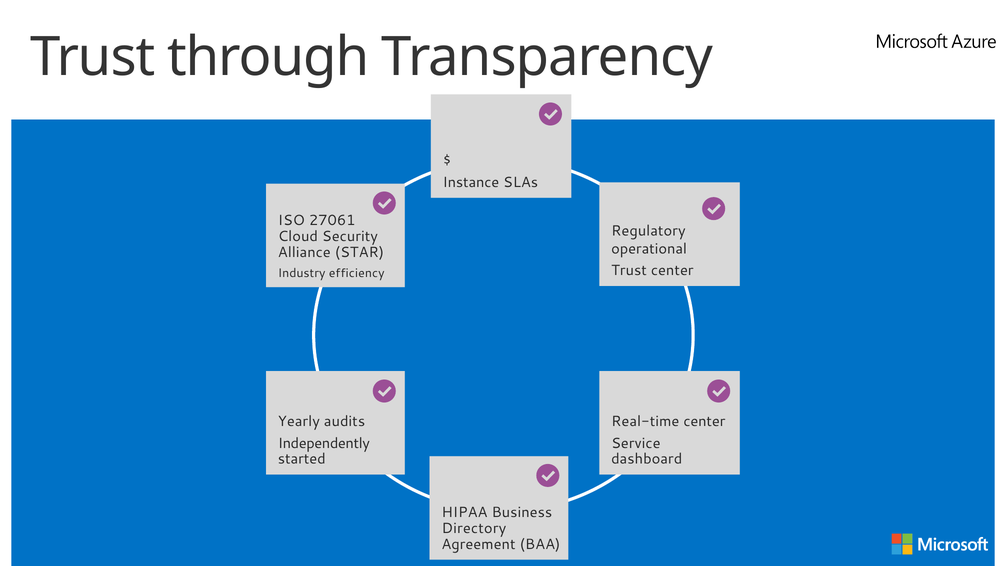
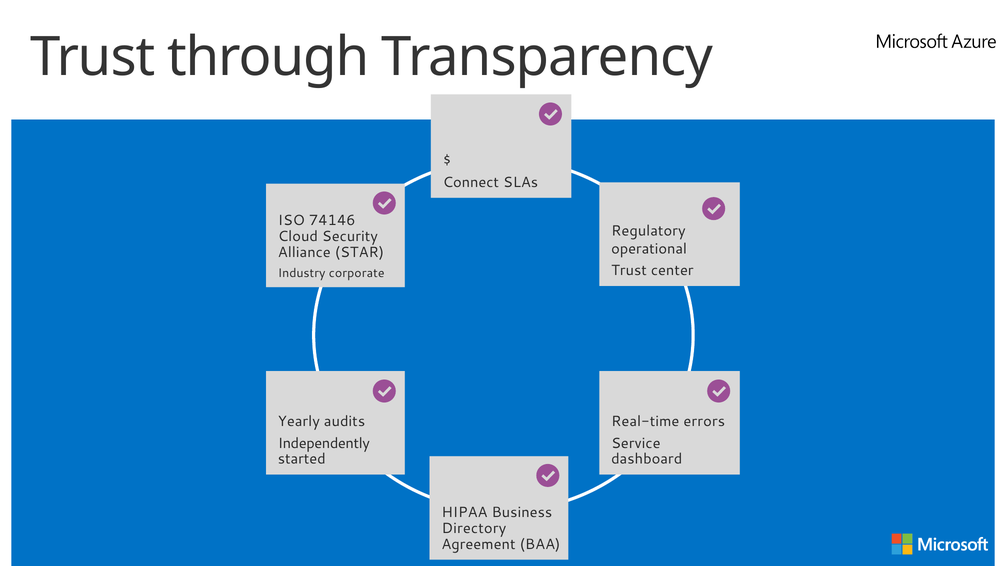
Instance: Instance -> Connect
27061: 27061 -> 74146
efficiency: efficiency -> corporate
Real-time center: center -> errors
